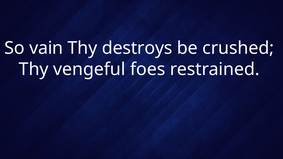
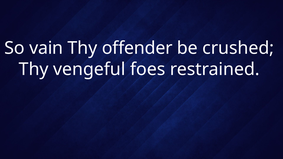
destroys: destroys -> offender
